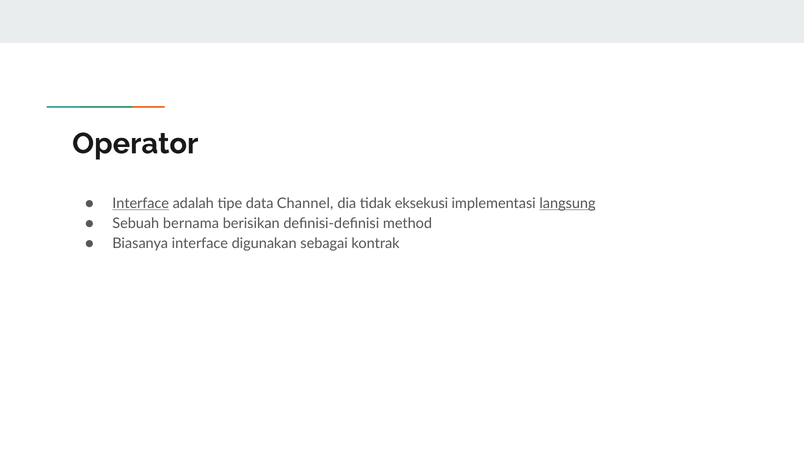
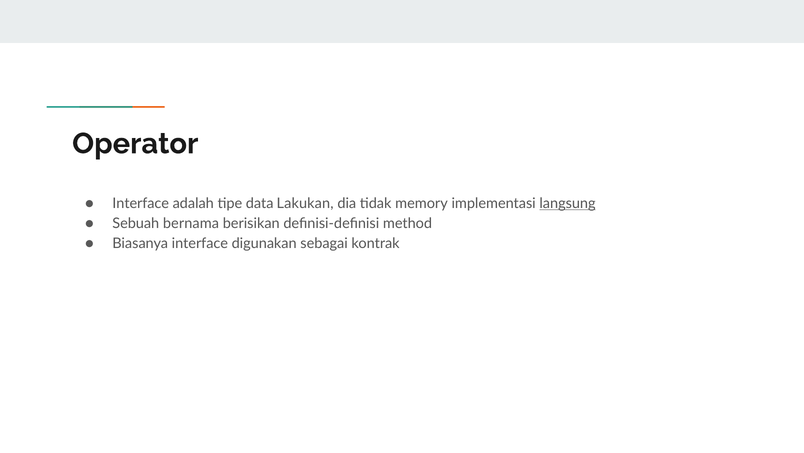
Interface at (141, 203) underline: present -> none
Channel: Channel -> Lakukan
eksekusi: eksekusi -> memory
